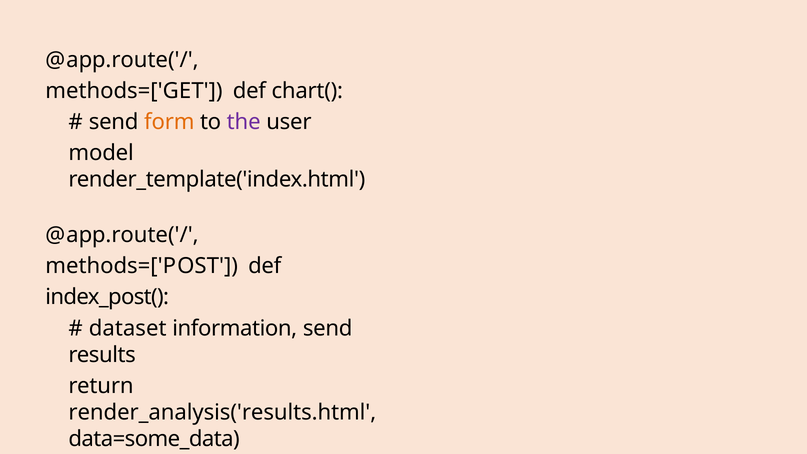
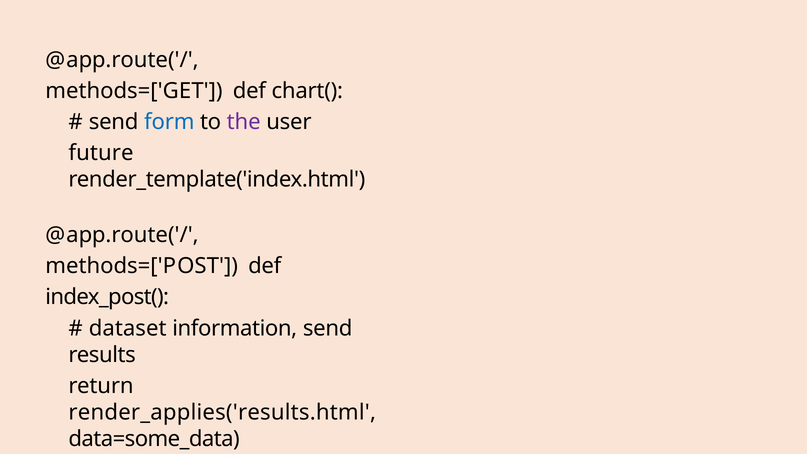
form colour: orange -> blue
model: model -> future
render_analysis('results.html: render_analysis('results.html -> render_applies('results.html
